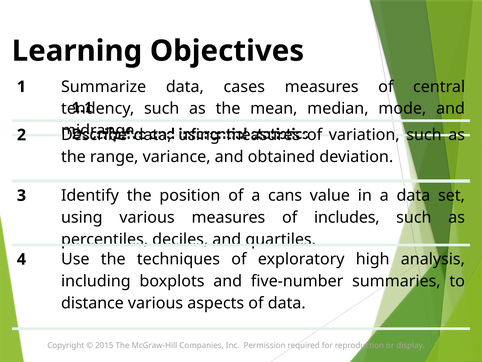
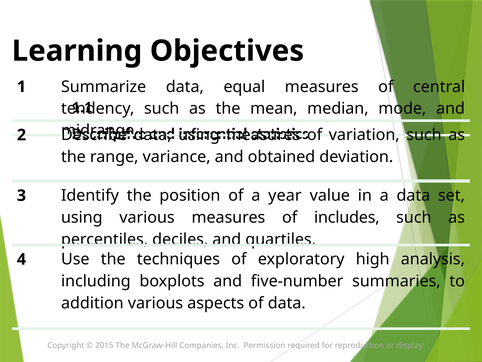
cases: cases -> equal
cans: cans -> year
distance: distance -> addition
